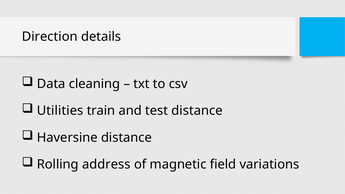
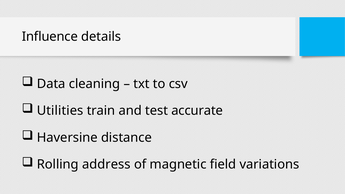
Direction: Direction -> Influence
test distance: distance -> accurate
